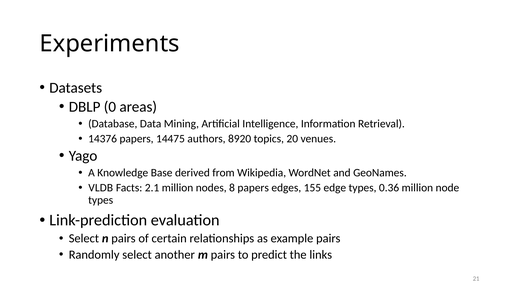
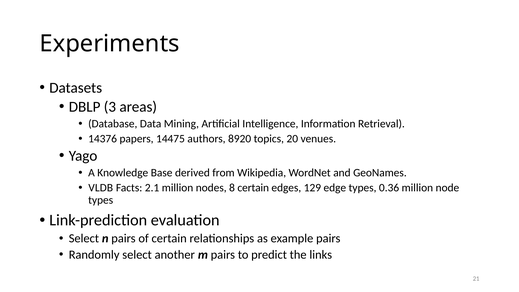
0: 0 -> 3
8 papers: papers -> certain
155: 155 -> 129
